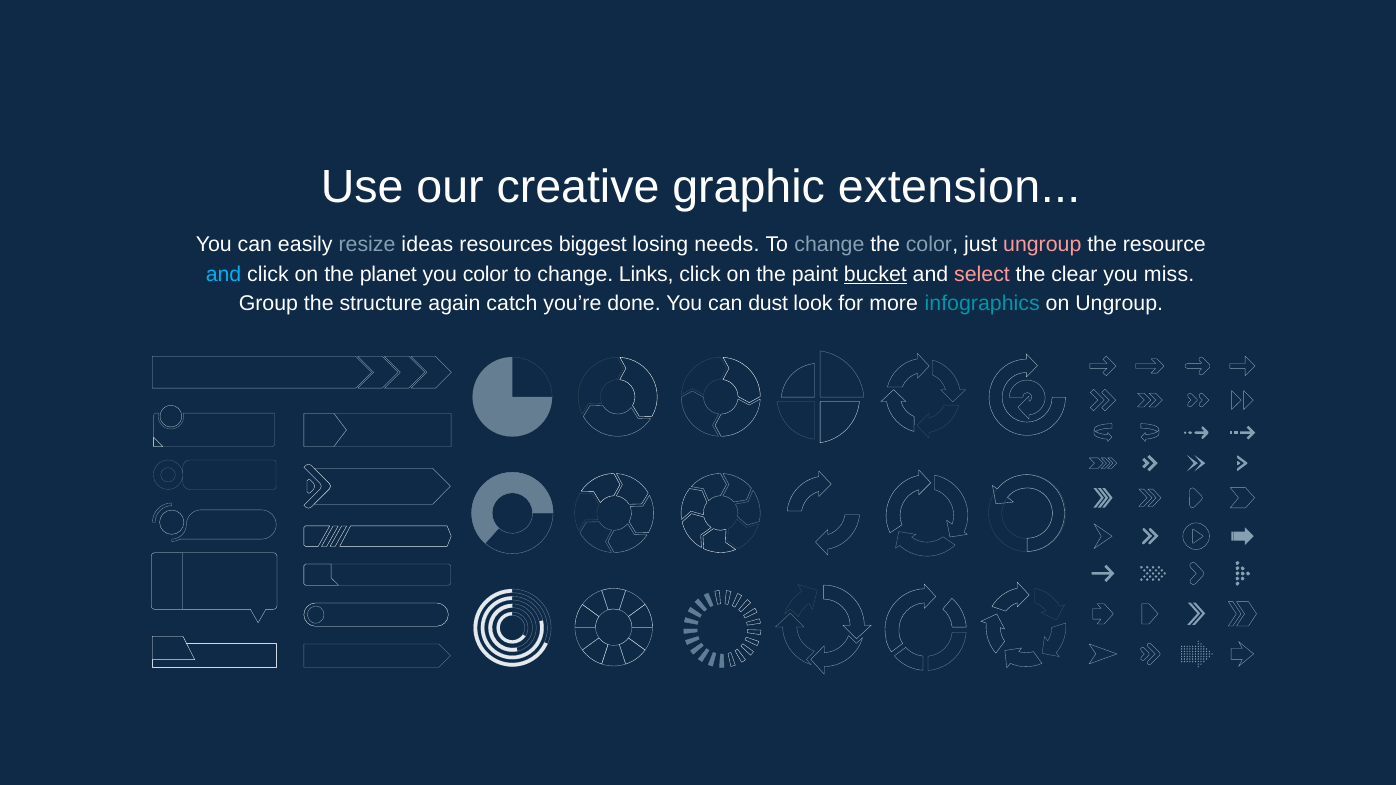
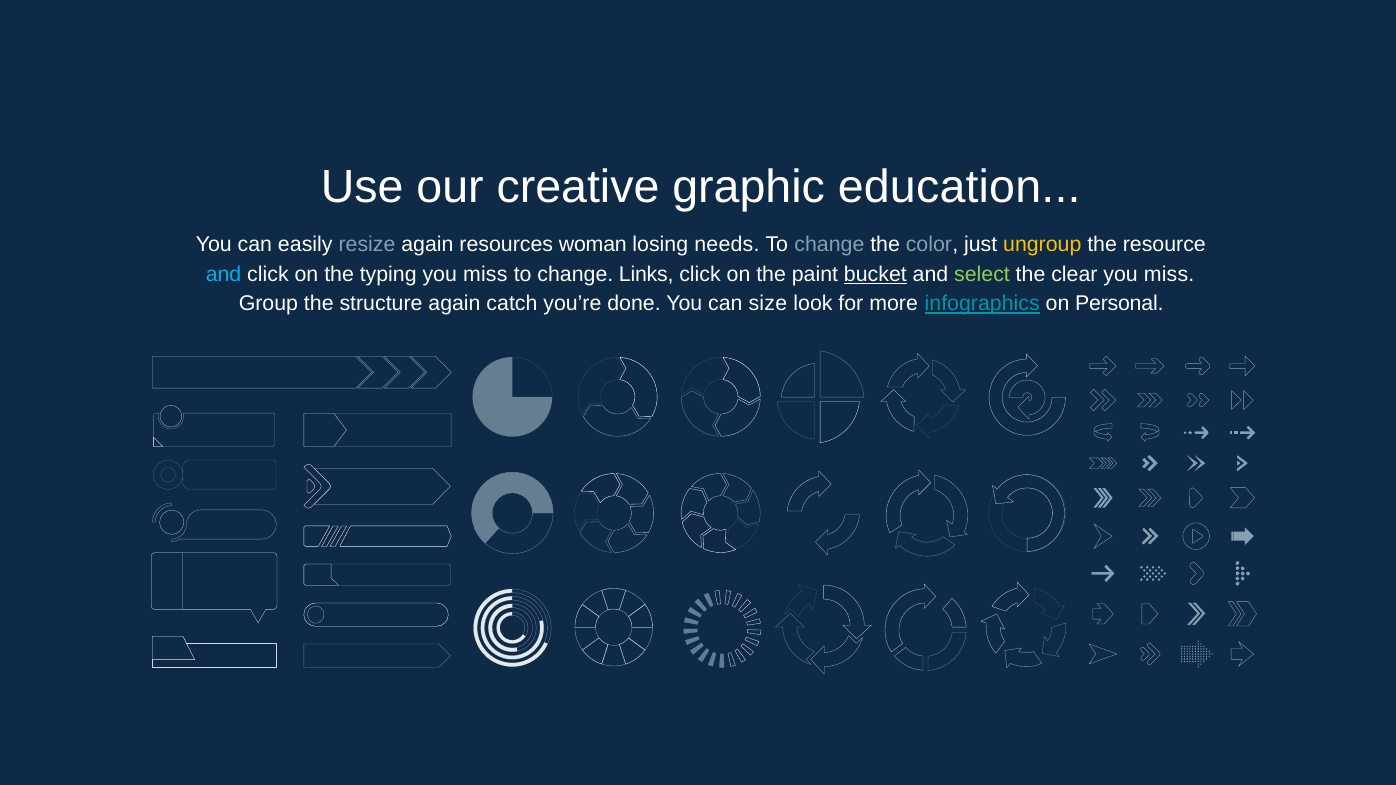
extension: extension -> education
resize ideas: ideas -> again
biggest: biggest -> woman
ungroup at (1042, 245) colour: pink -> yellow
planet: planet -> typing
color at (486, 274): color -> miss
select colour: pink -> light green
dust: dust -> size
infographics underline: none -> present
on Ungroup: Ungroup -> Personal
